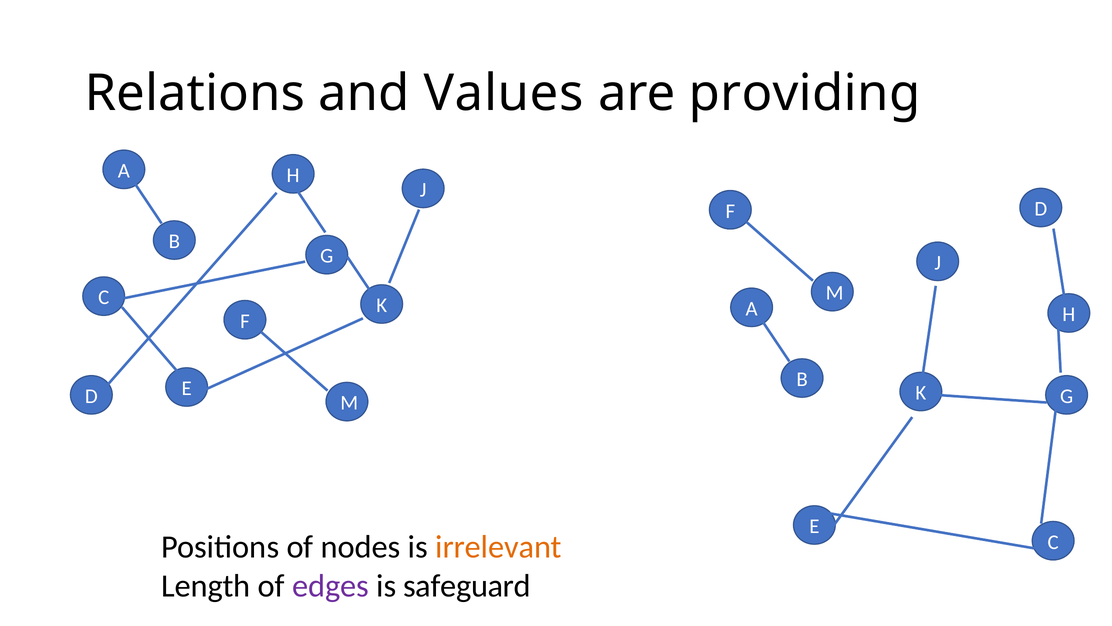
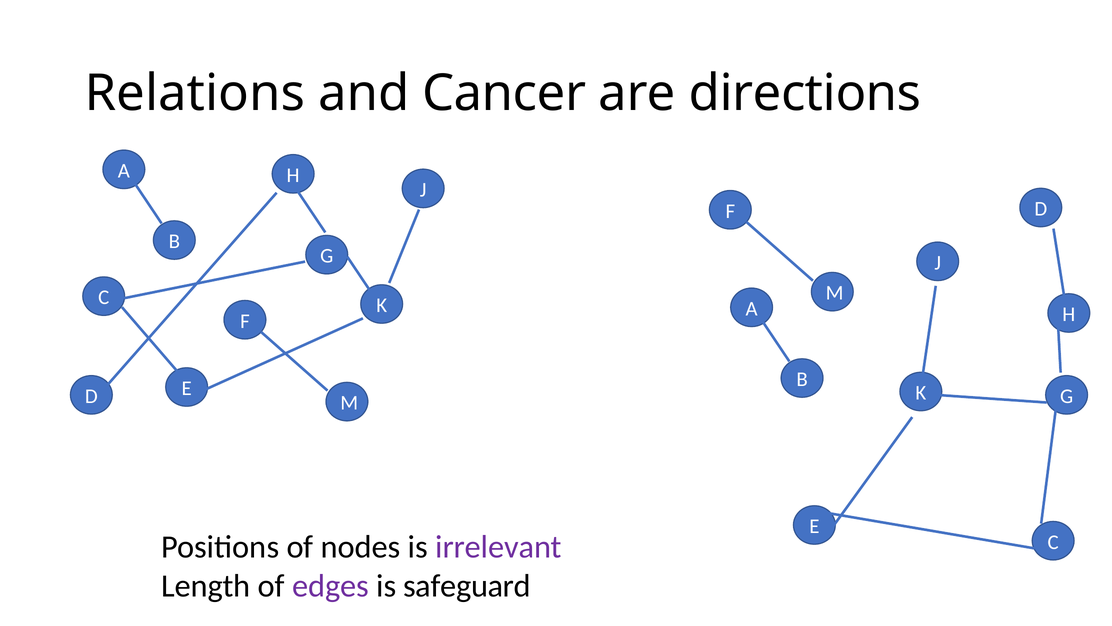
Values: Values -> Cancer
providing: providing -> directions
irrelevant colour: orange -> purple
